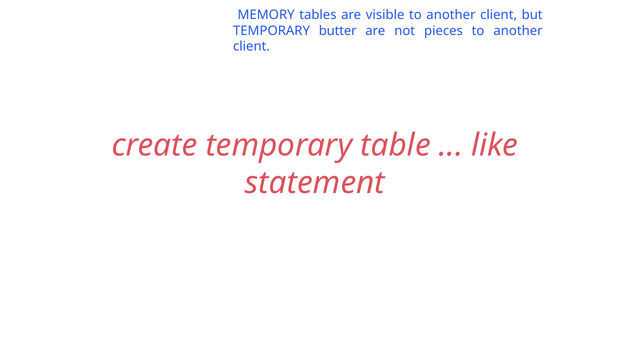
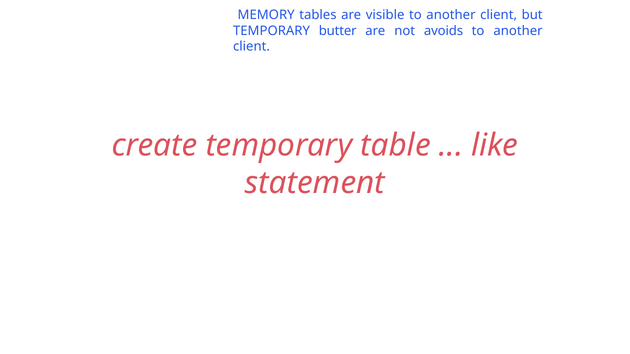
pieces: pieces -> avoids
